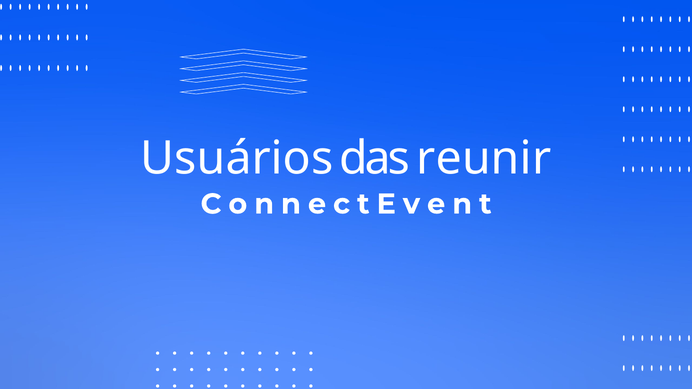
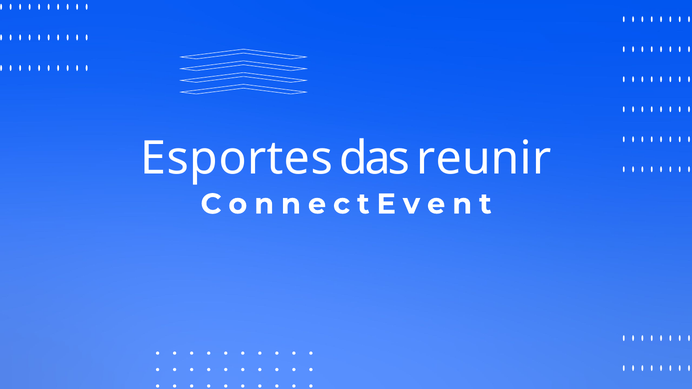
Usuários: Usuários -> Esportes
